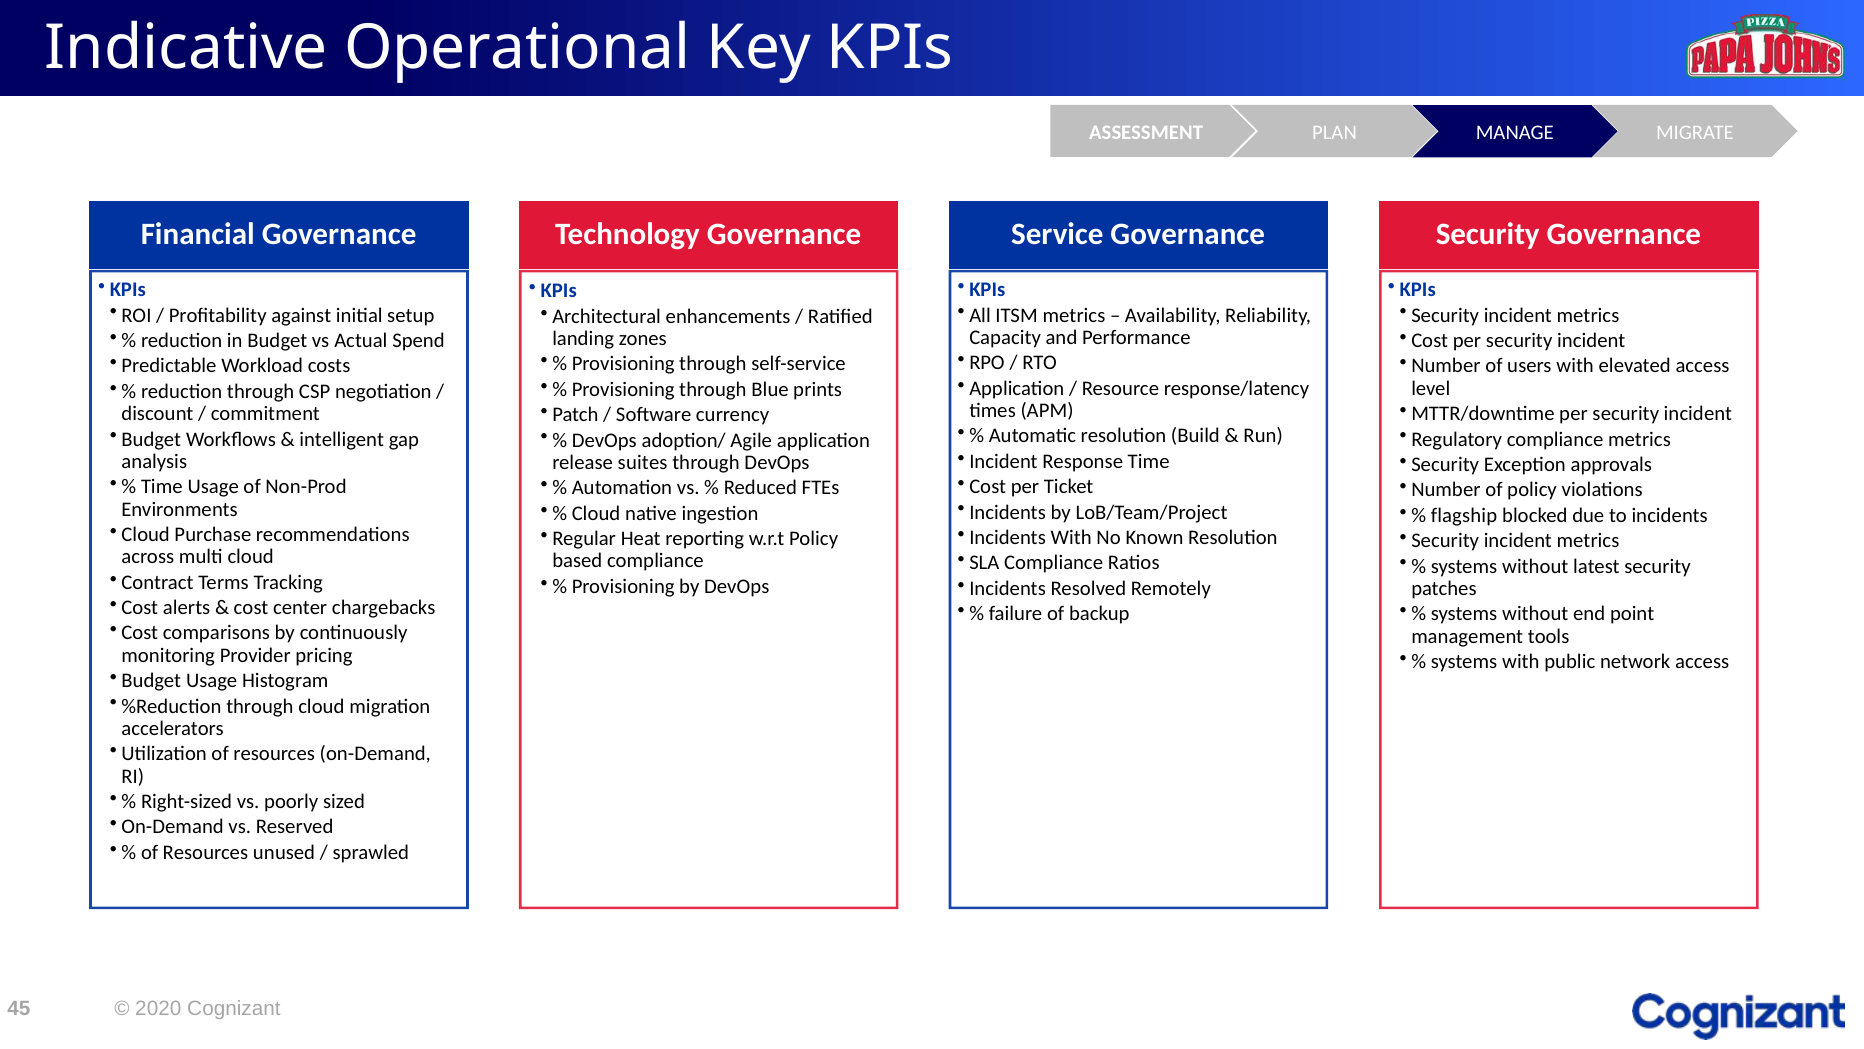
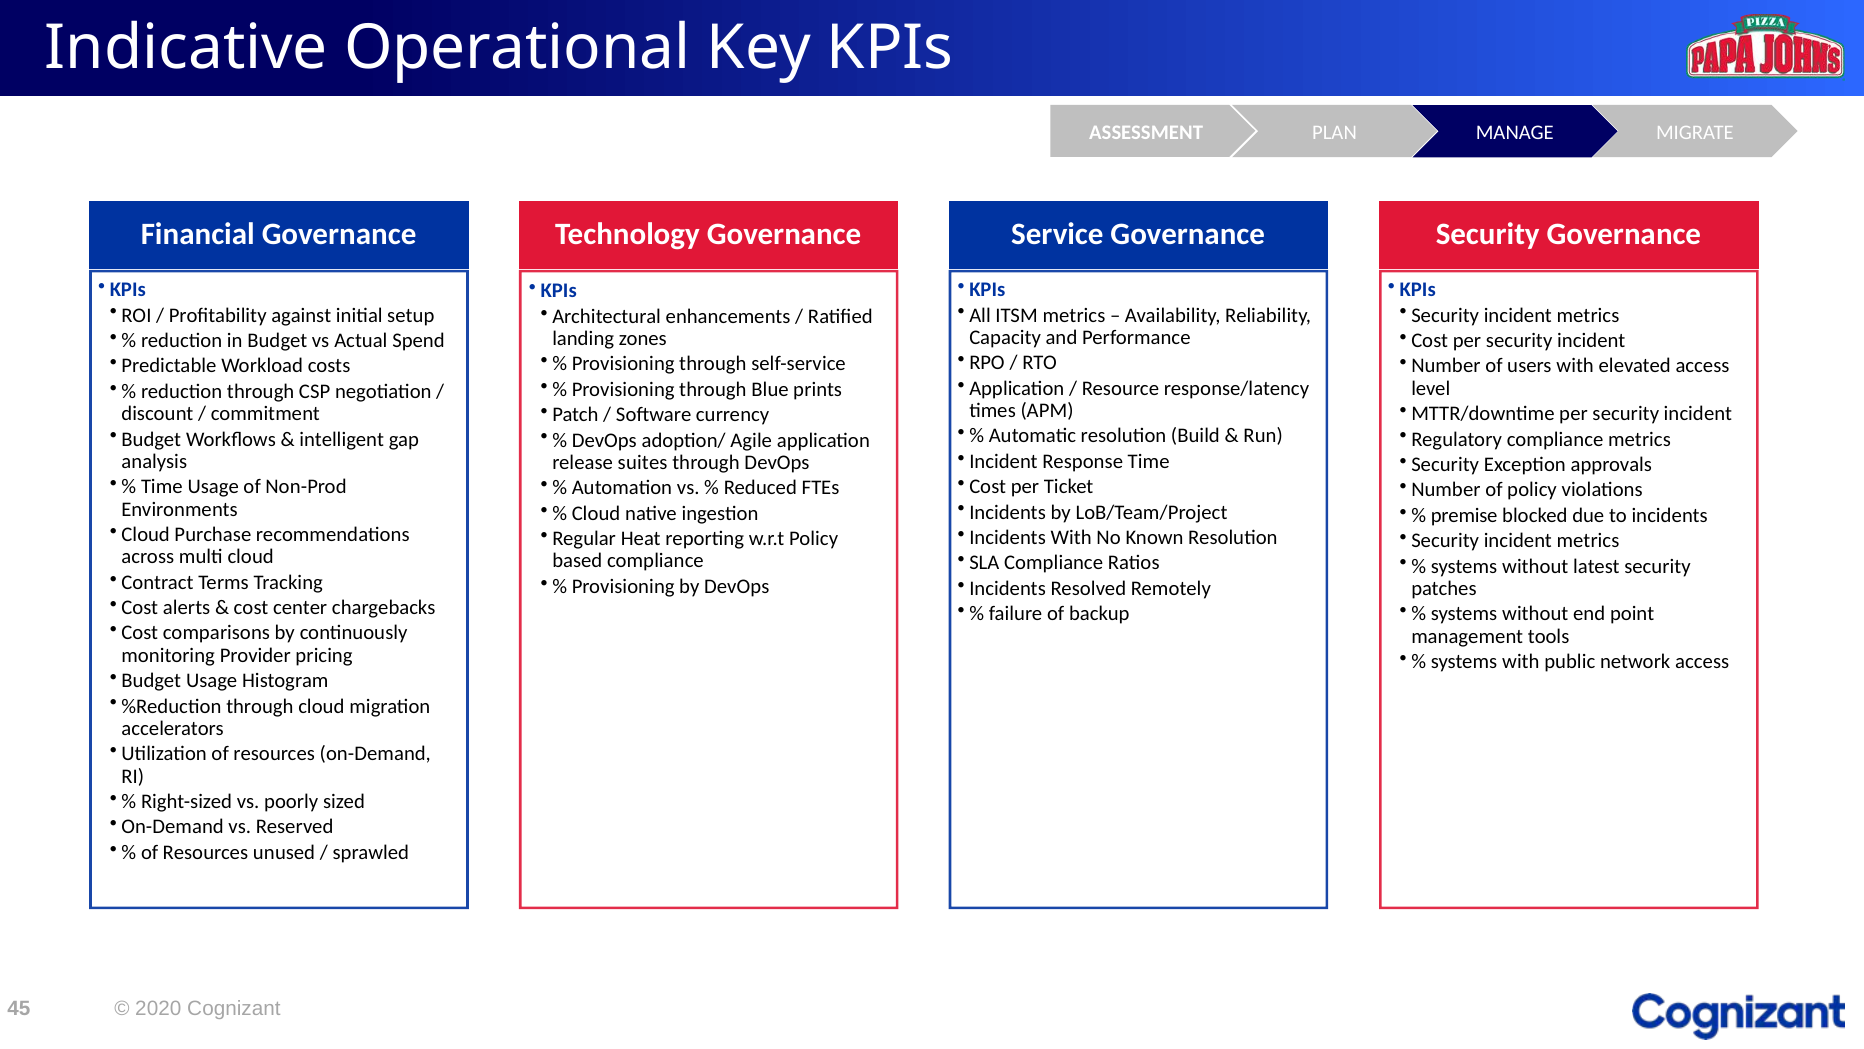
flagship: flagship -> premise
